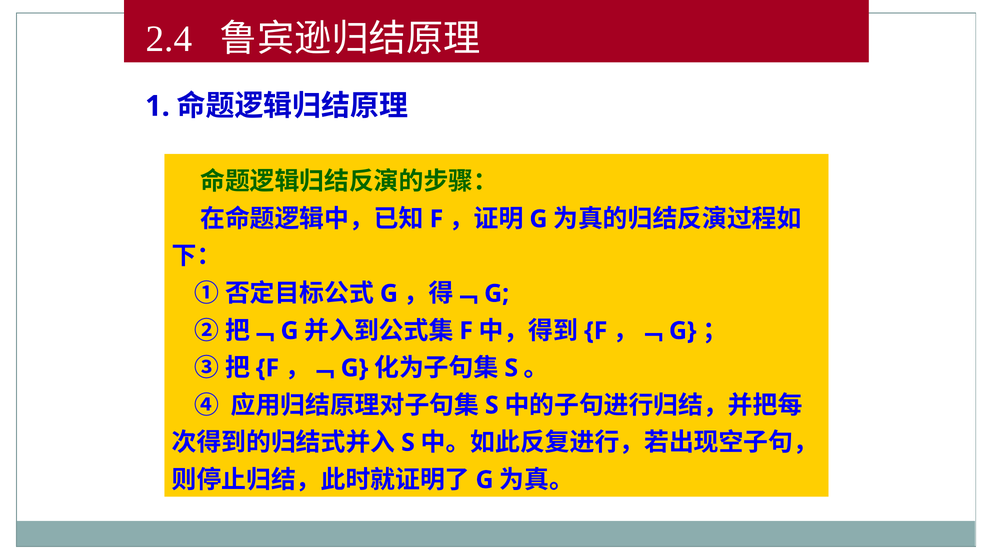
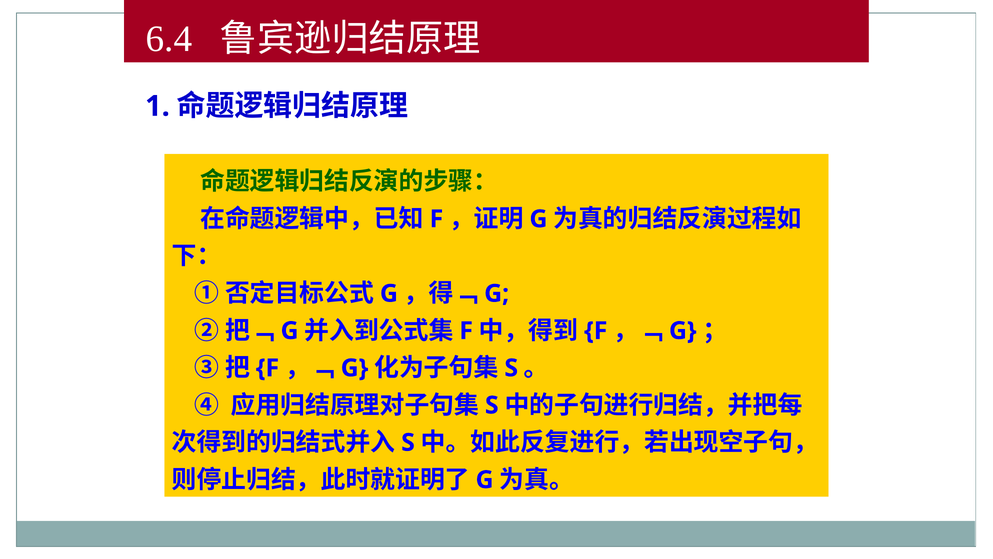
2.4: 2.4 -> 6.4
